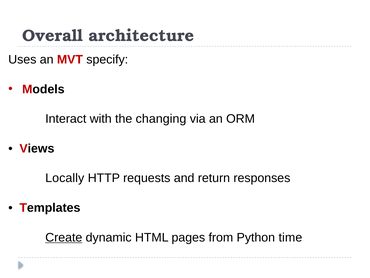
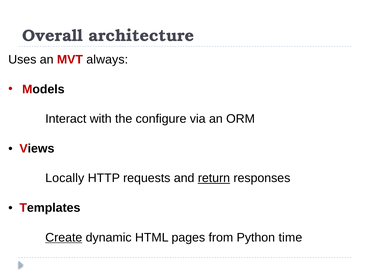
specify: specify -> always
changing: changing -> configure
return underline: none -> present
